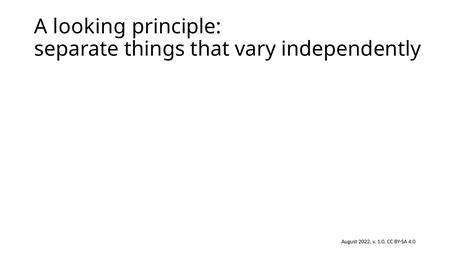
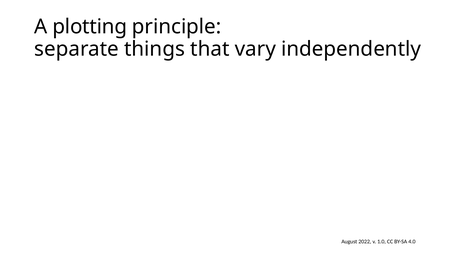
looking: looking -> plotting
